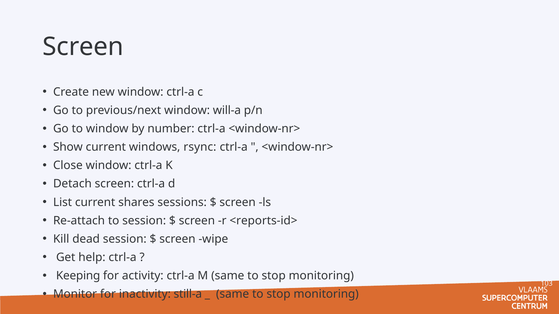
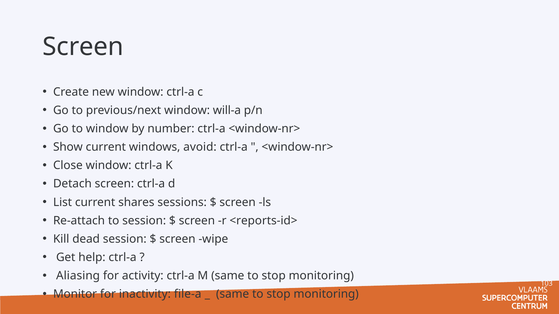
rsync: rsync -> avoid
Keeping: Keeping -> Aliasing
still-a: still-a -> file-a
